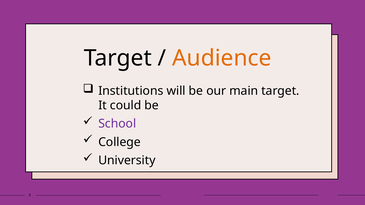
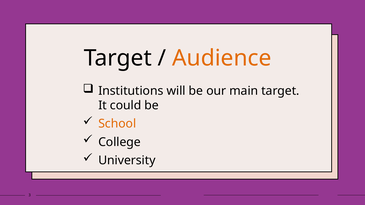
School colour: purple -> orange
